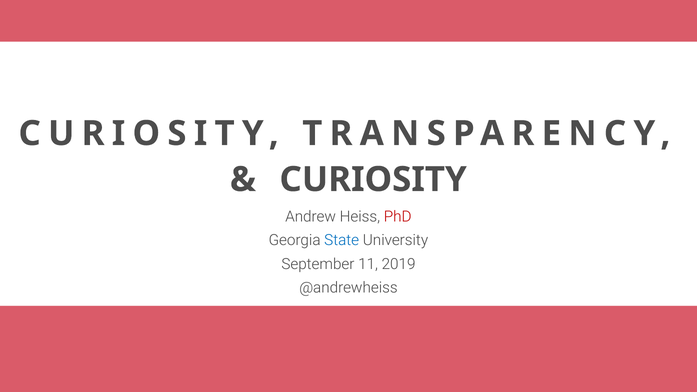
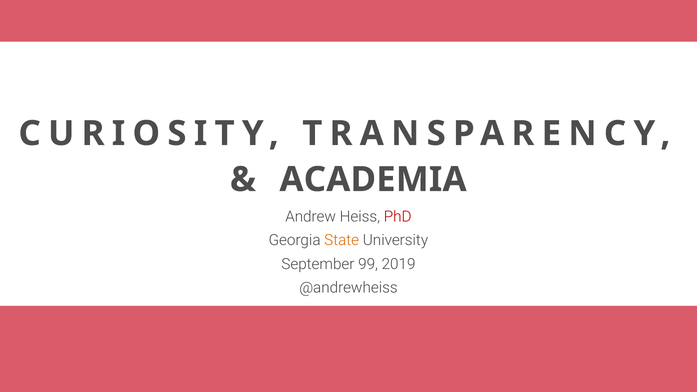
CURIOSITY at (373, 180): CURIOSITY -> ACADEMIA
State colour: blue -> orange
11: 11 -> 99
